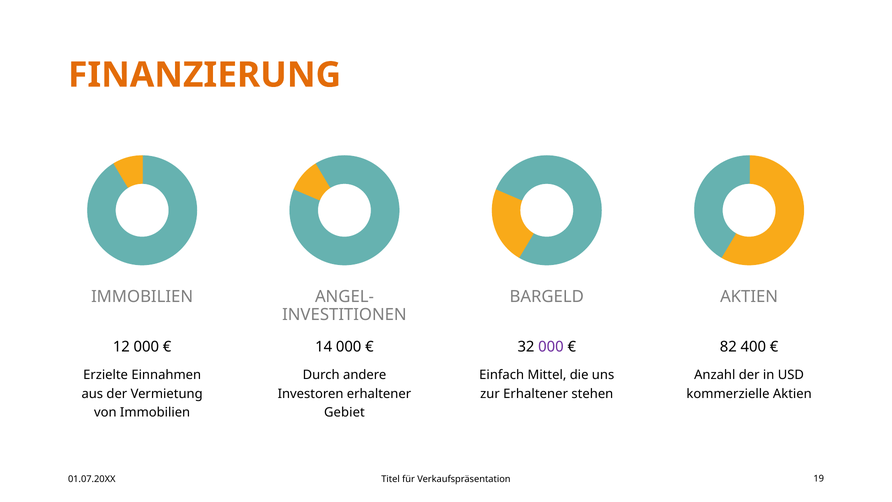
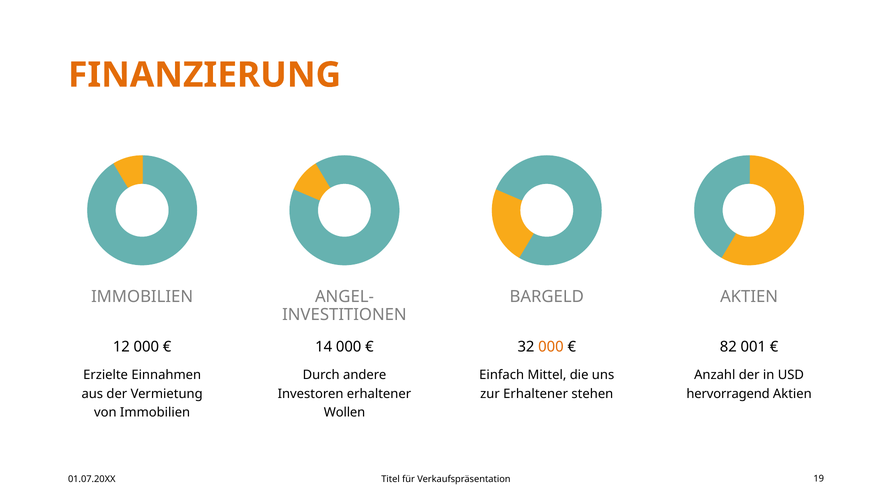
000 at (551, 347) colour: purple -> orange
400: 400 -> 001
kommerzielle: kommerzielle -> hervorragend
Gebiet: Gebiet -> Wollen
